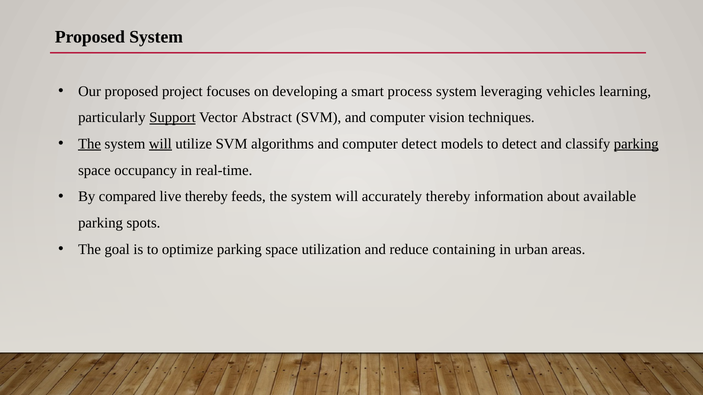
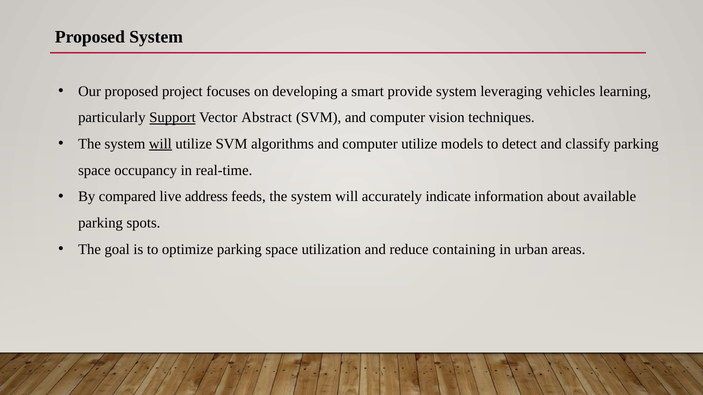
process: process -> provide
The at (90, 144) underline: present -> none
computer detect: detect -> utilize
parking at (636, 144) underline: present -> none
live thereby: thereby -> address
accurately thereby: thereby -> indicate
